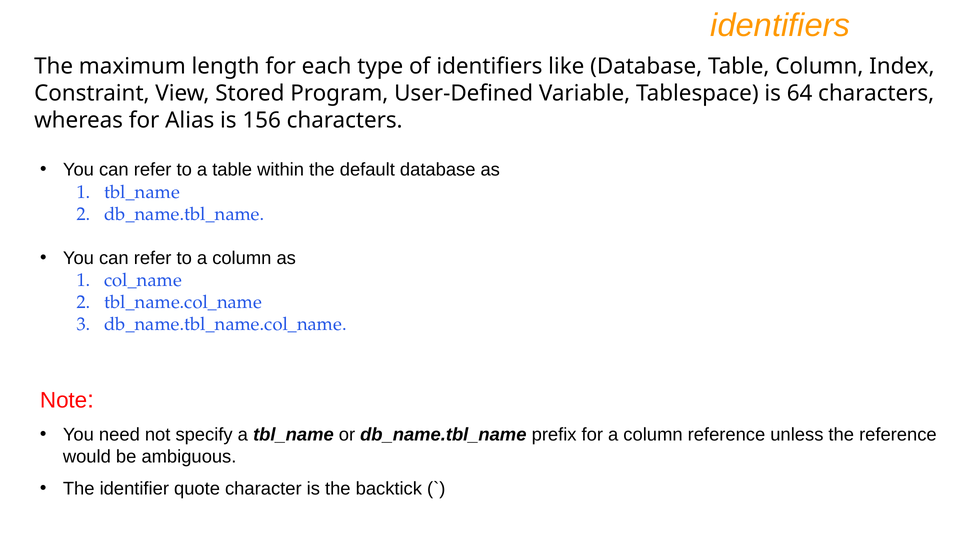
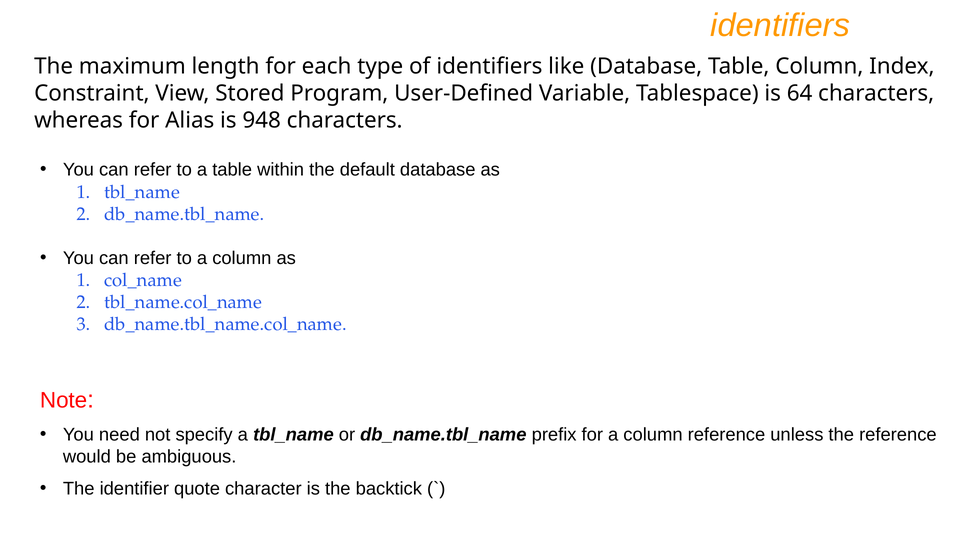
156: 156 -> 948
